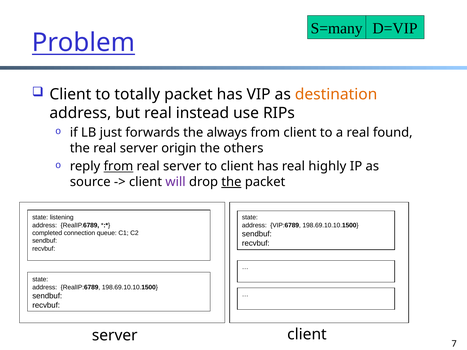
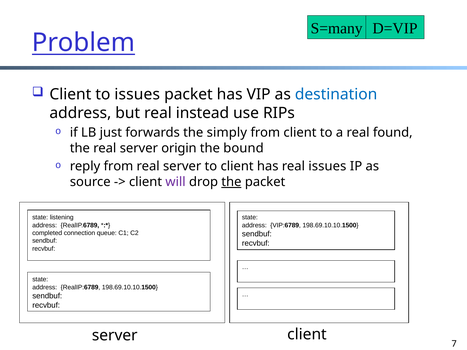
to totally: totally -> issues
destination colour: orange -> blue
always: always -> simply
others: others -> bound
from at (118, 166) underline: present -> none
real highly: highly -> issues
